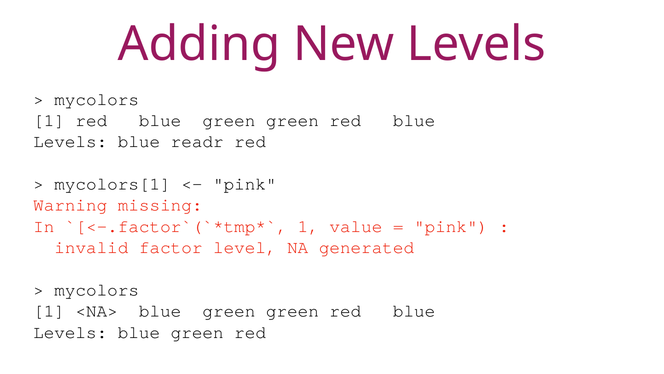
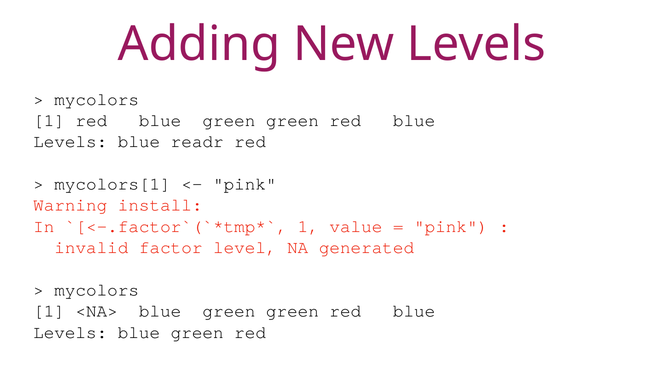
missing: missing -> install
